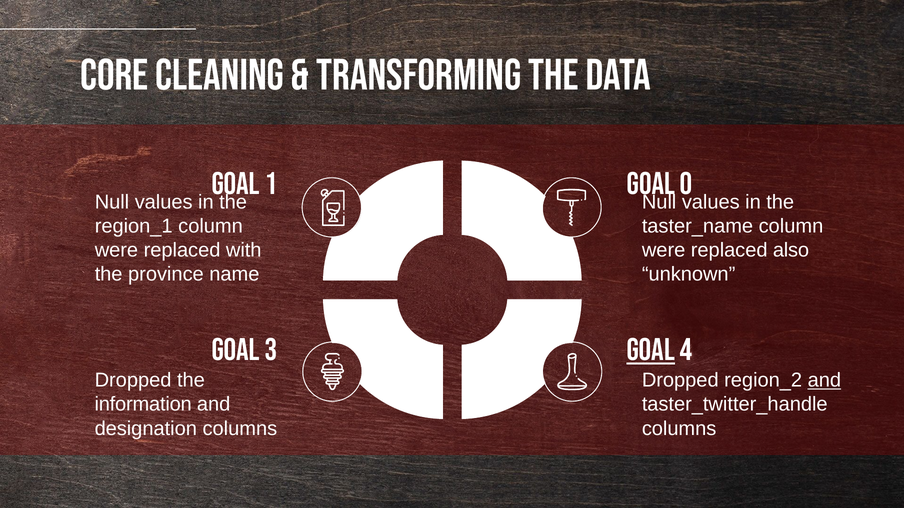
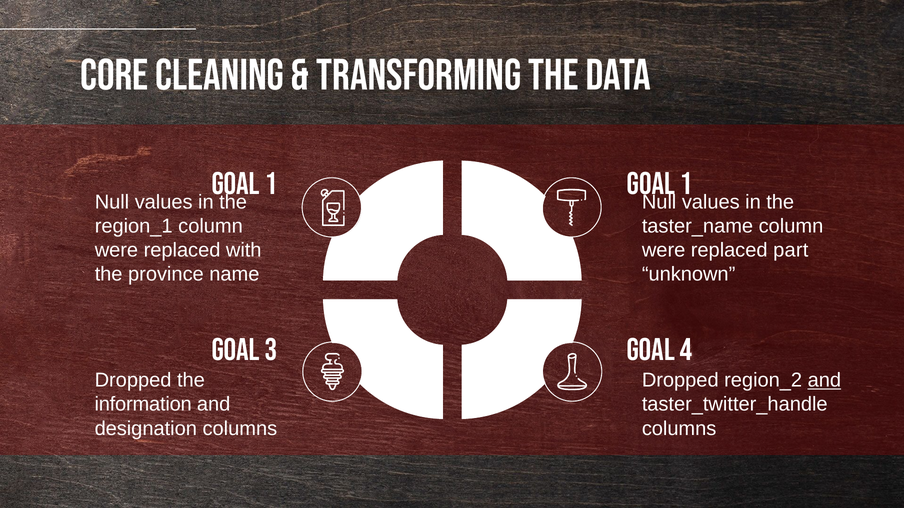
0 at (686, 184): 0 -> 1
also: also -> part
Goal at (651, 350) underline: present -> none
